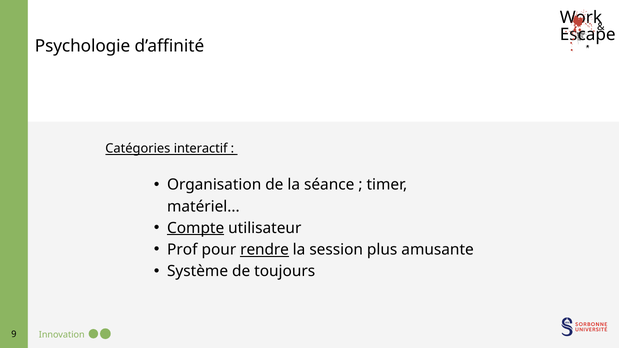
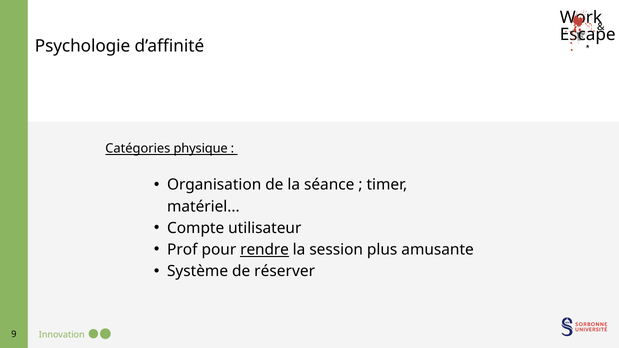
interactif: interactif -> physique
Compte underline: present -> none
toujours: toujours -> réserver
